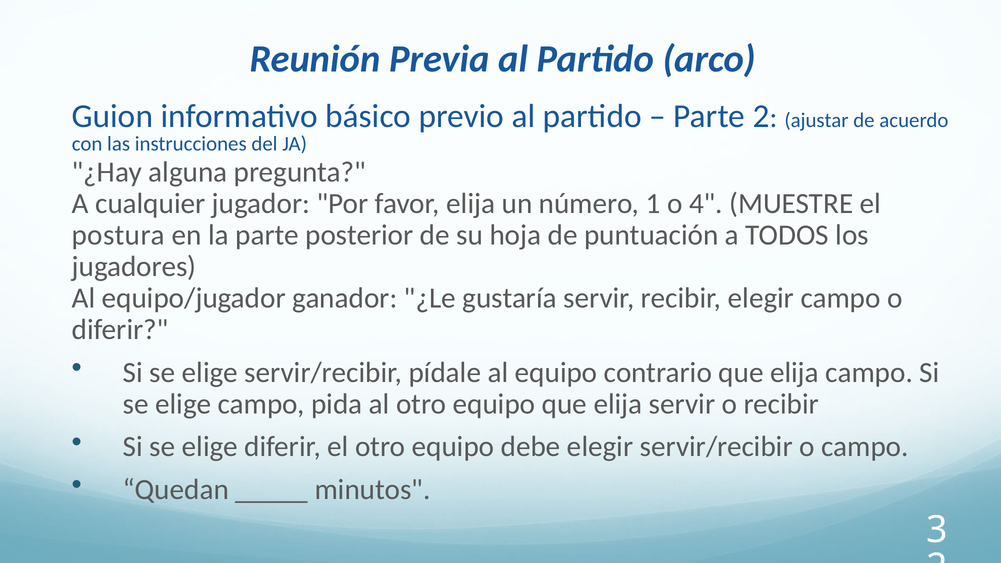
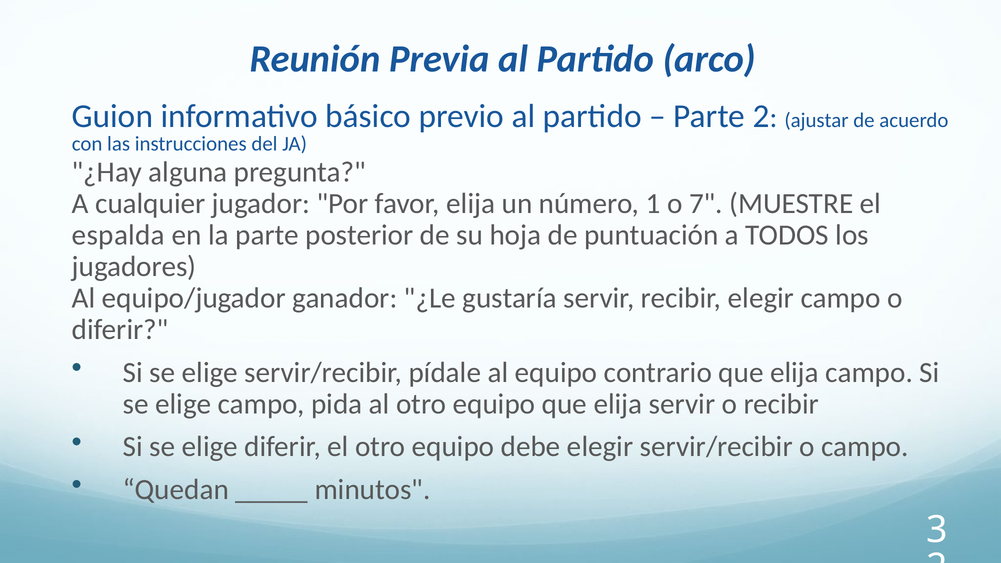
4: 4 -> 7
postura: postura -> espalda
